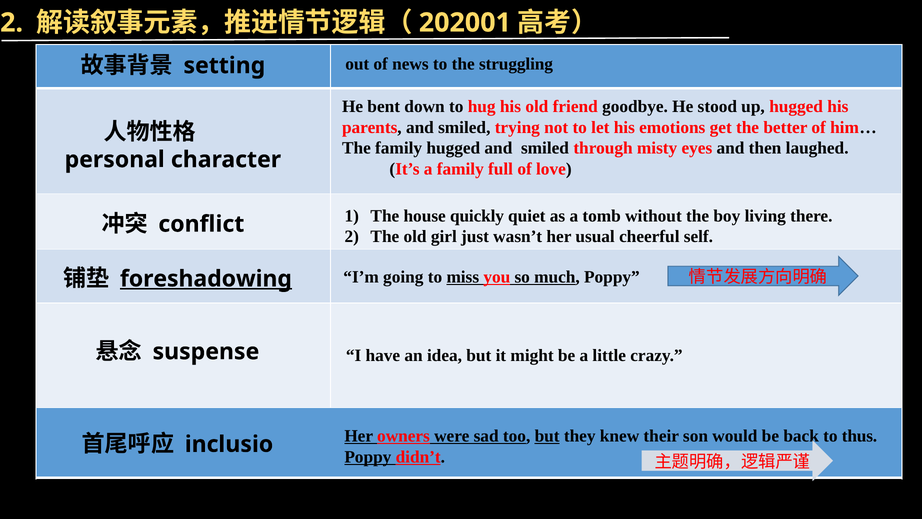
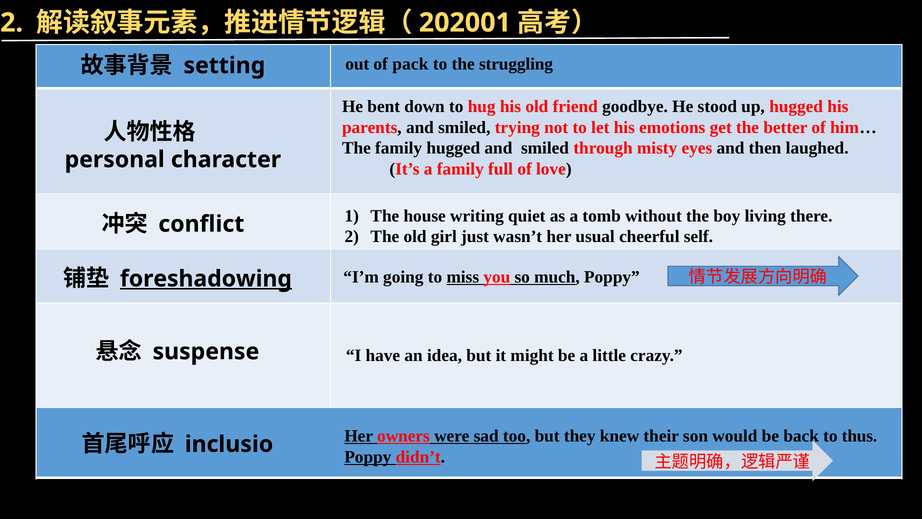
news: news -> pack
quickly: quickly -> writing
but at (547, 436) underline: present -> none
